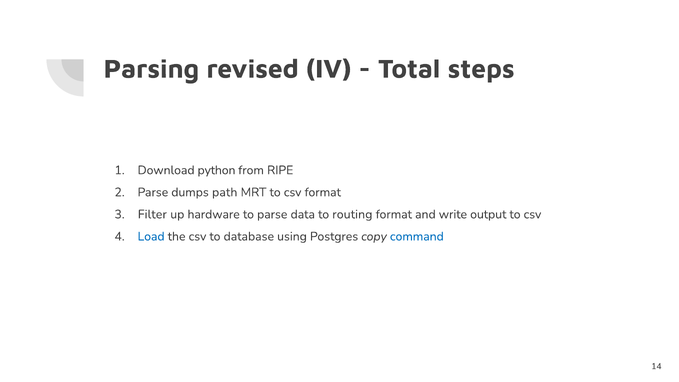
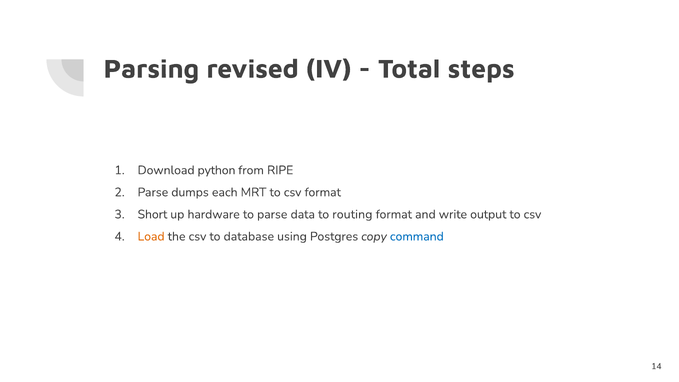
path: path -> each
Filter: Filter -> Short
Load colour: blue -> orange
